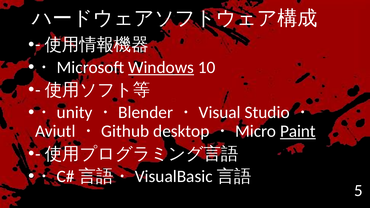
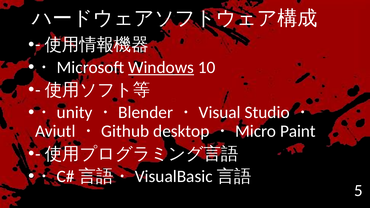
Paint underline: present -> none
